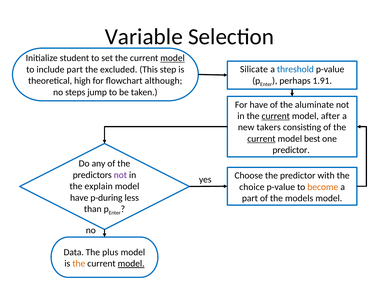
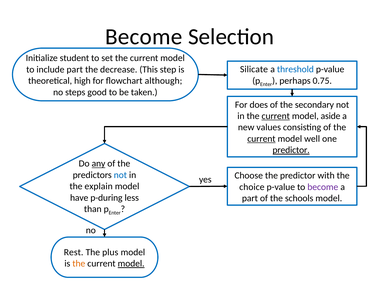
Variable at (144, 37): Variable -> Become
model at (173, 58) underline: present -> none
excluded: excluded -> decrease
1.91: 1.91 -> 0.75
jump: jump -> good
For have: have -> does
aluminate: aluminate -> secondary
after: after -> aside
takers: takers -> values
best: best -> well
predictor at (291, 150) underline: none -> present
any underline: none -> present
not at (120, 175) colour: purple -> blue
become at (323, 187) colour: orange -> purple
models: models -> schools
Data: Data -> Rest
